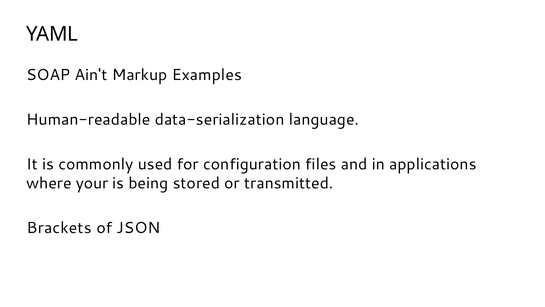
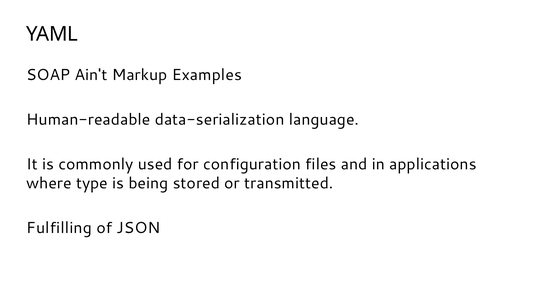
your: your -> type
Brackets: Brackets -> Fulfilling
